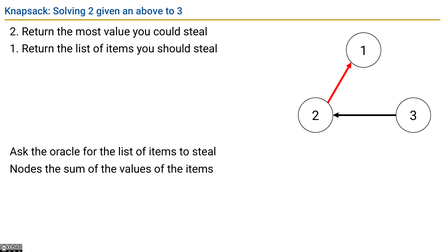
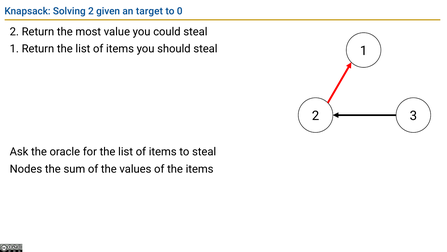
above: above -> target
to 3: 3 -> 0
